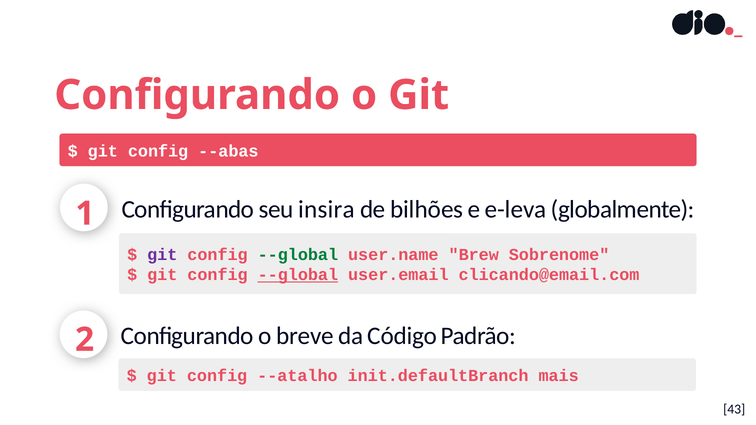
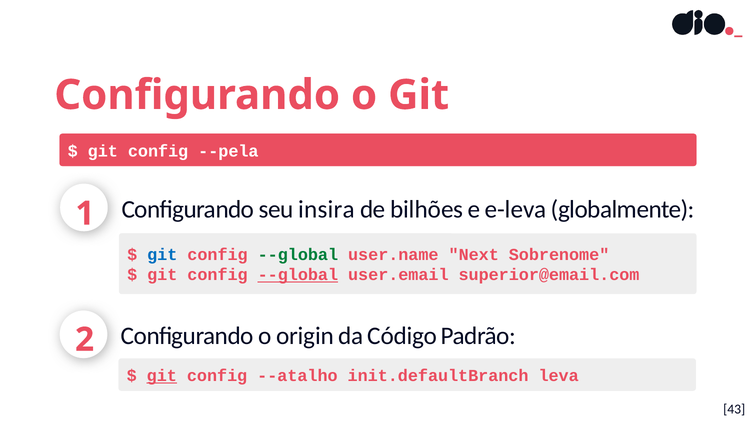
--abas: --abas -> --pela
git at (162, 255) colour: purple -> blue
Brew: Brew -> Next
clicando@email.com: clicando@email.com -> superior@email.com
breve: breve -> origin
git at (162, 376) underline: none -> present
mais: mais -> leva
